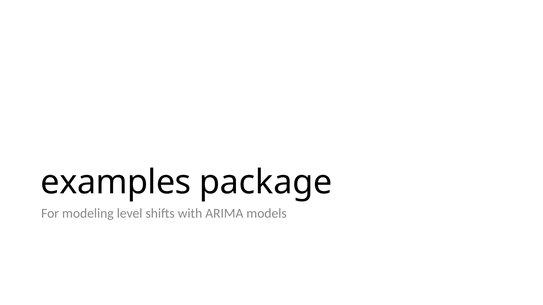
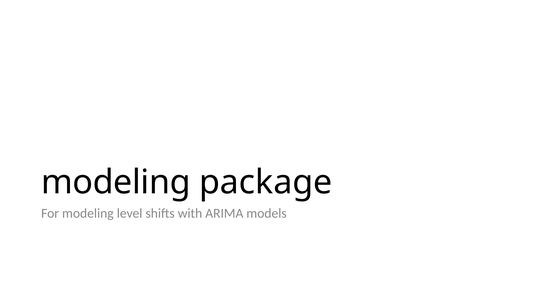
examples at (116, 183): examples -> modeling
